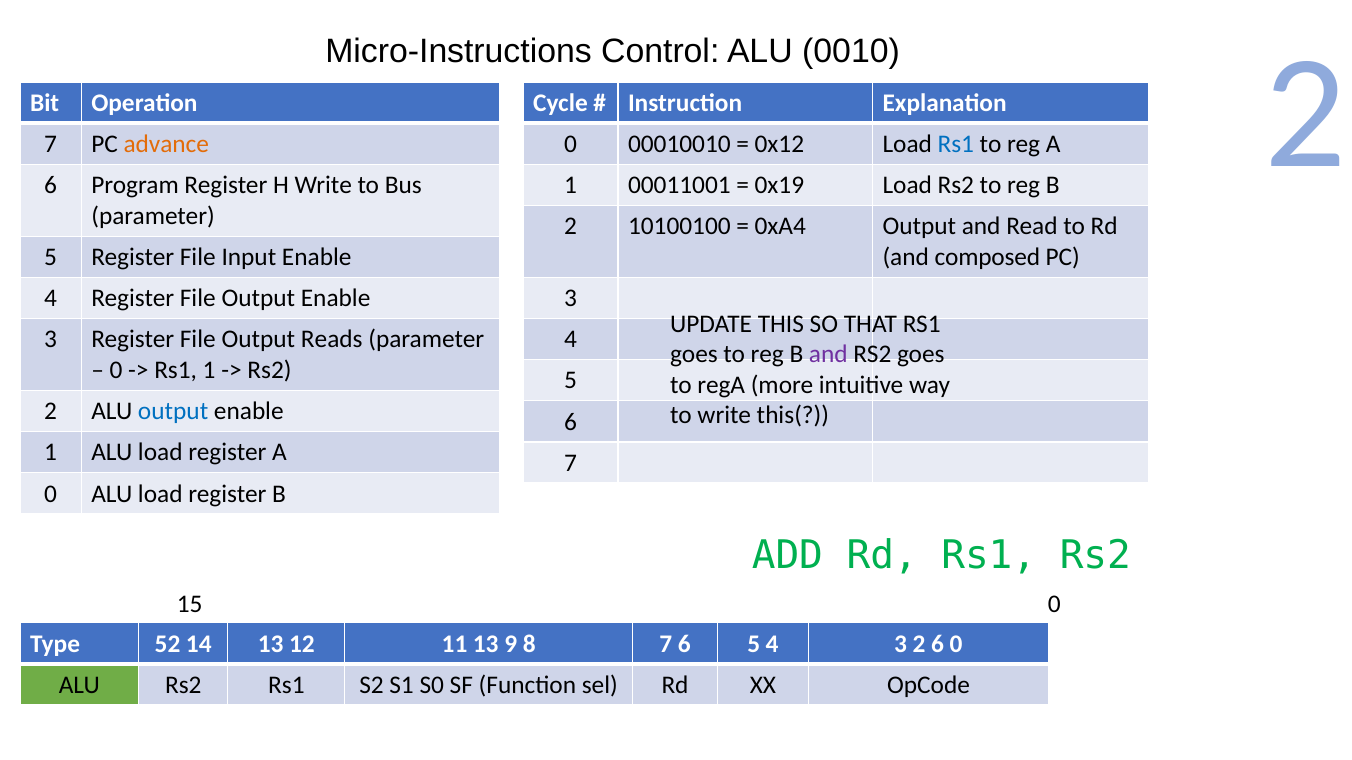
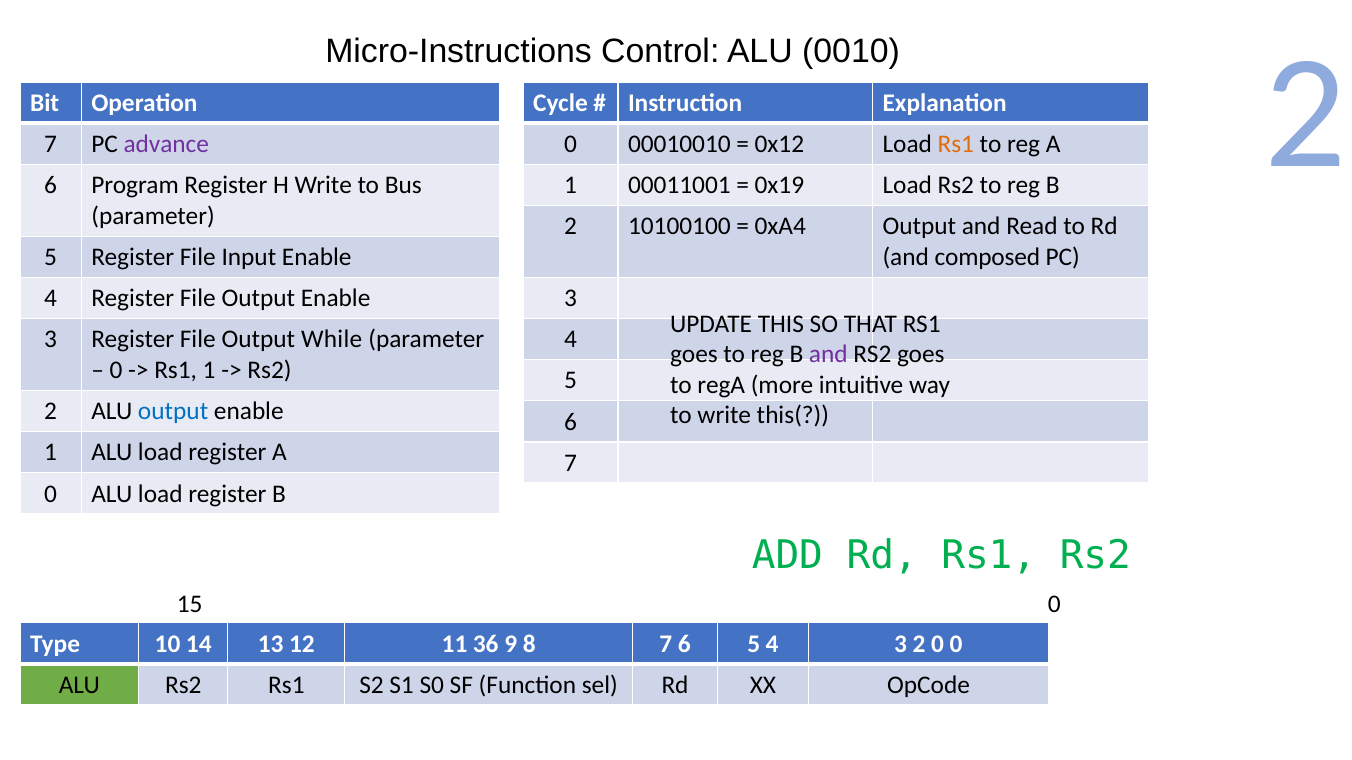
advance colour: orange -> purple
Rs1 at (956, 144) colour: blue -> orange
Reads: Reads -> While
52 at (168, 644): 52 -> 10
13 at (486, 644): 13 -> 36
2 6: 6 -> 0
